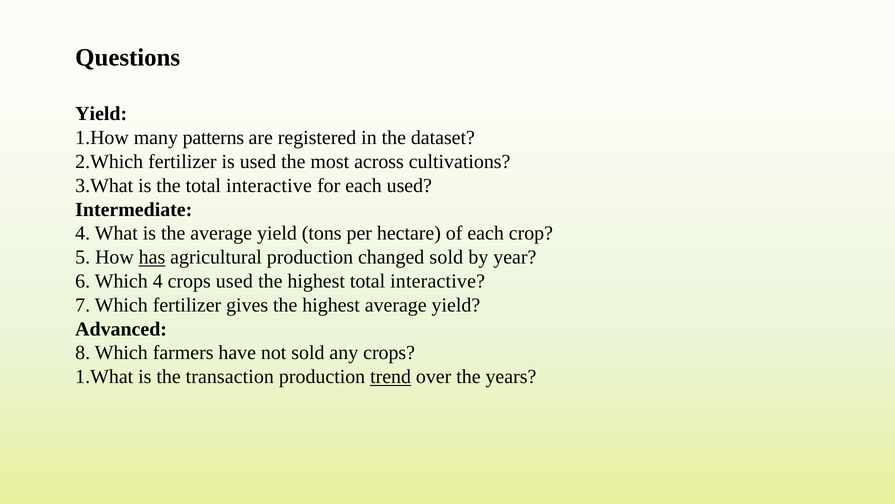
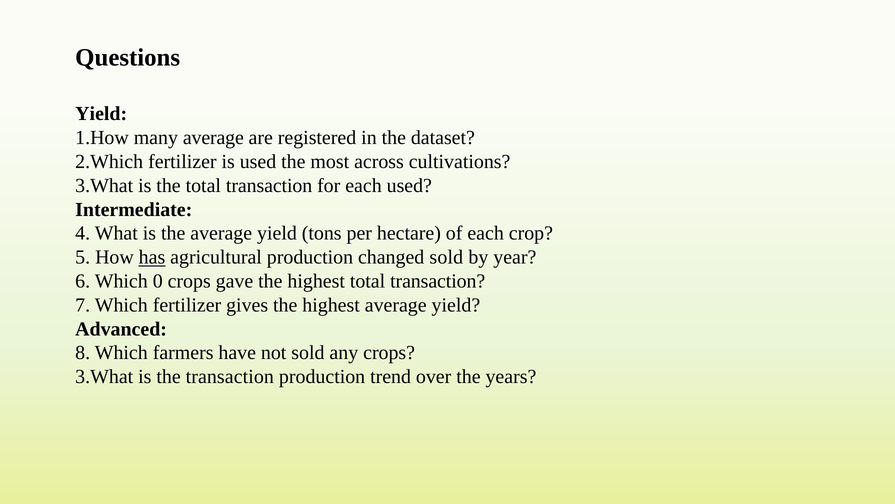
many patterns: patterns -> average
the total interactive: interactive -> transaction
Which 4: 4 -> 0
crops used: used -> gave
highest total interactive: interactive -> transaction
1.What at (104, 376): 1.What -> 3.What
trend underline: present -> none
